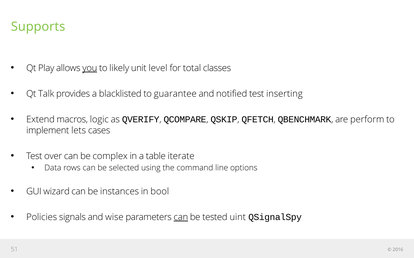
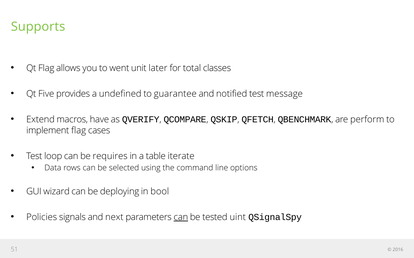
Qt Play: Play -> Flag
you underline: present -> none
likely: likely -> went
level: level -> later
Talk: Talk -> Five
blacklisted: blacklisted -> undefined
inserting: inserting -> message
logic: logic -> have
implement lets: lets -> flag
over: over -> loop
complex: complex -> requires
instances: instances -> deploying
wise: wise -> next
